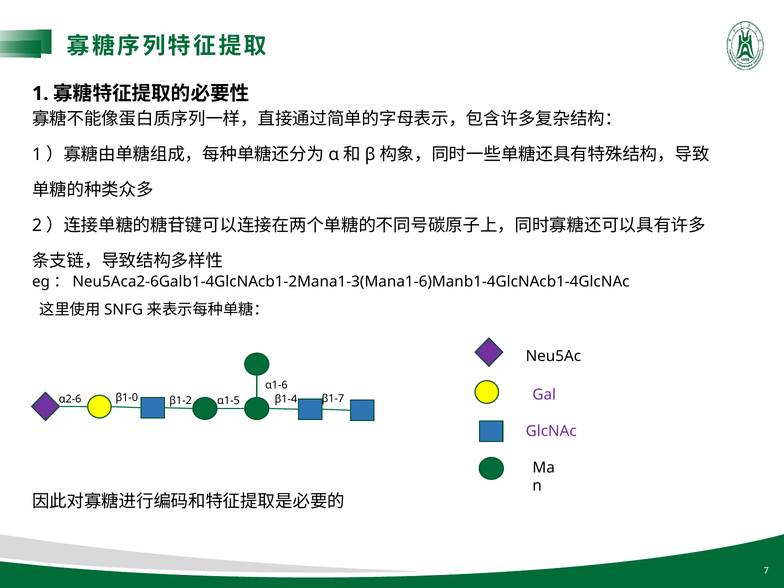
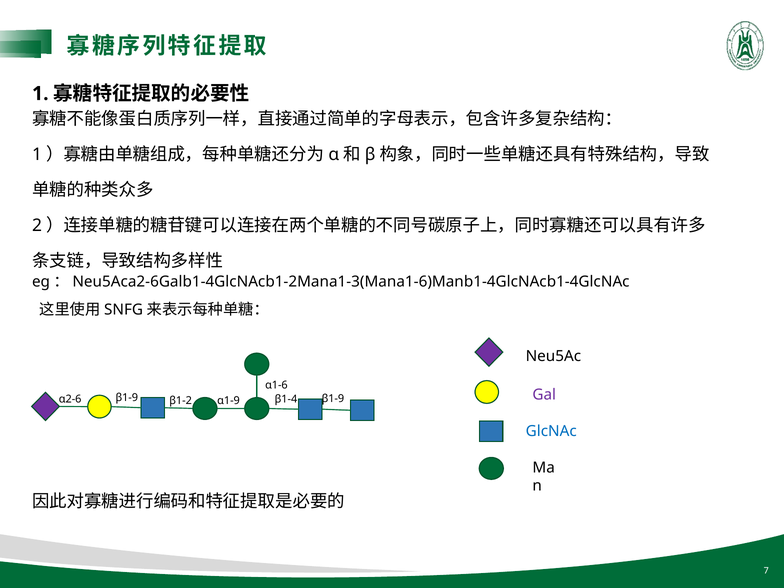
α2-6 β1-0: β1-0 -> β1-9
α1-5: α1-5 -> α1-9
β1-4 β1-7: β1-7 -> β1-9
GlcNAc colour: purple -> blue
